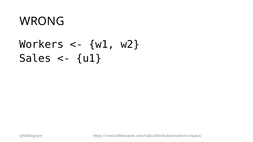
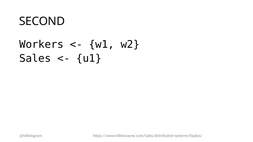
WRONG: WRONG -> SECOND
